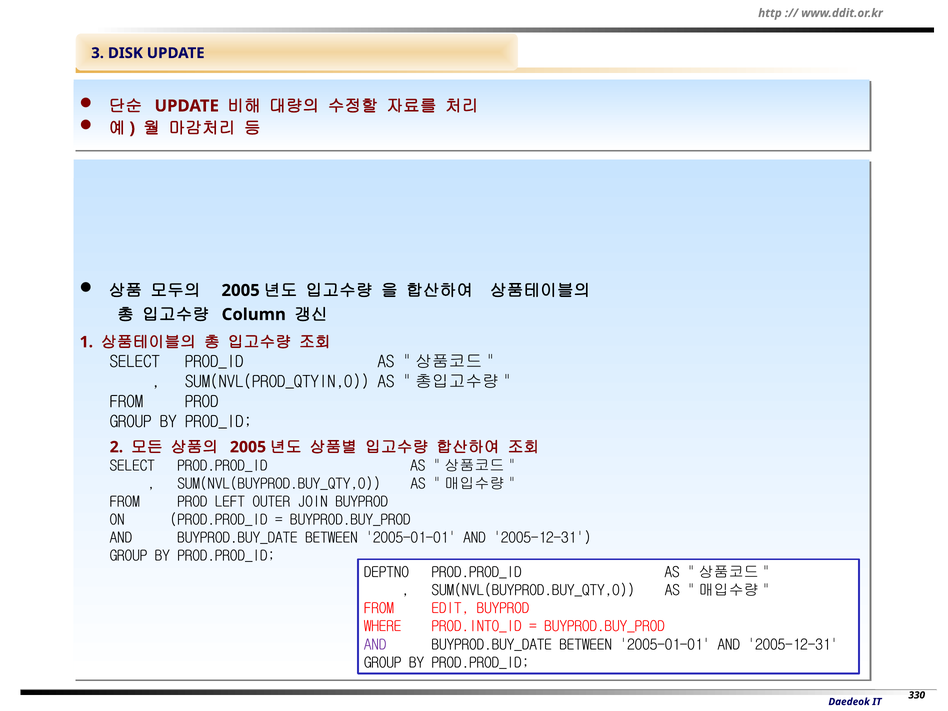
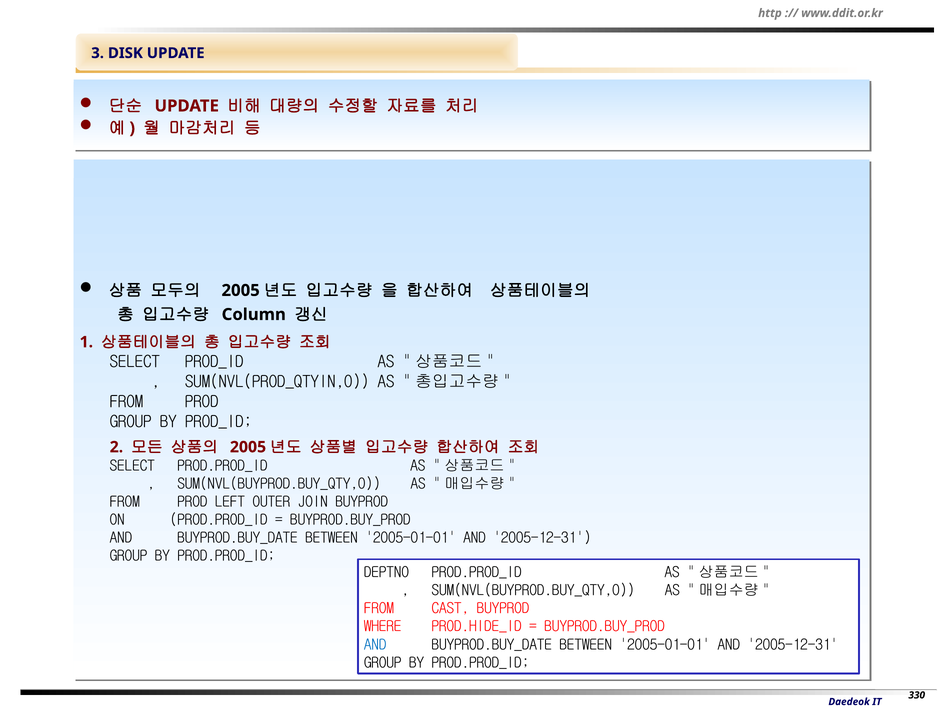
EDIT: EDIT -> CAST
PROD.INTO_ID: PROD.INTO_ID -> PROD.HIDE_ID
AND at (375, 645) colour: purple -> blue
